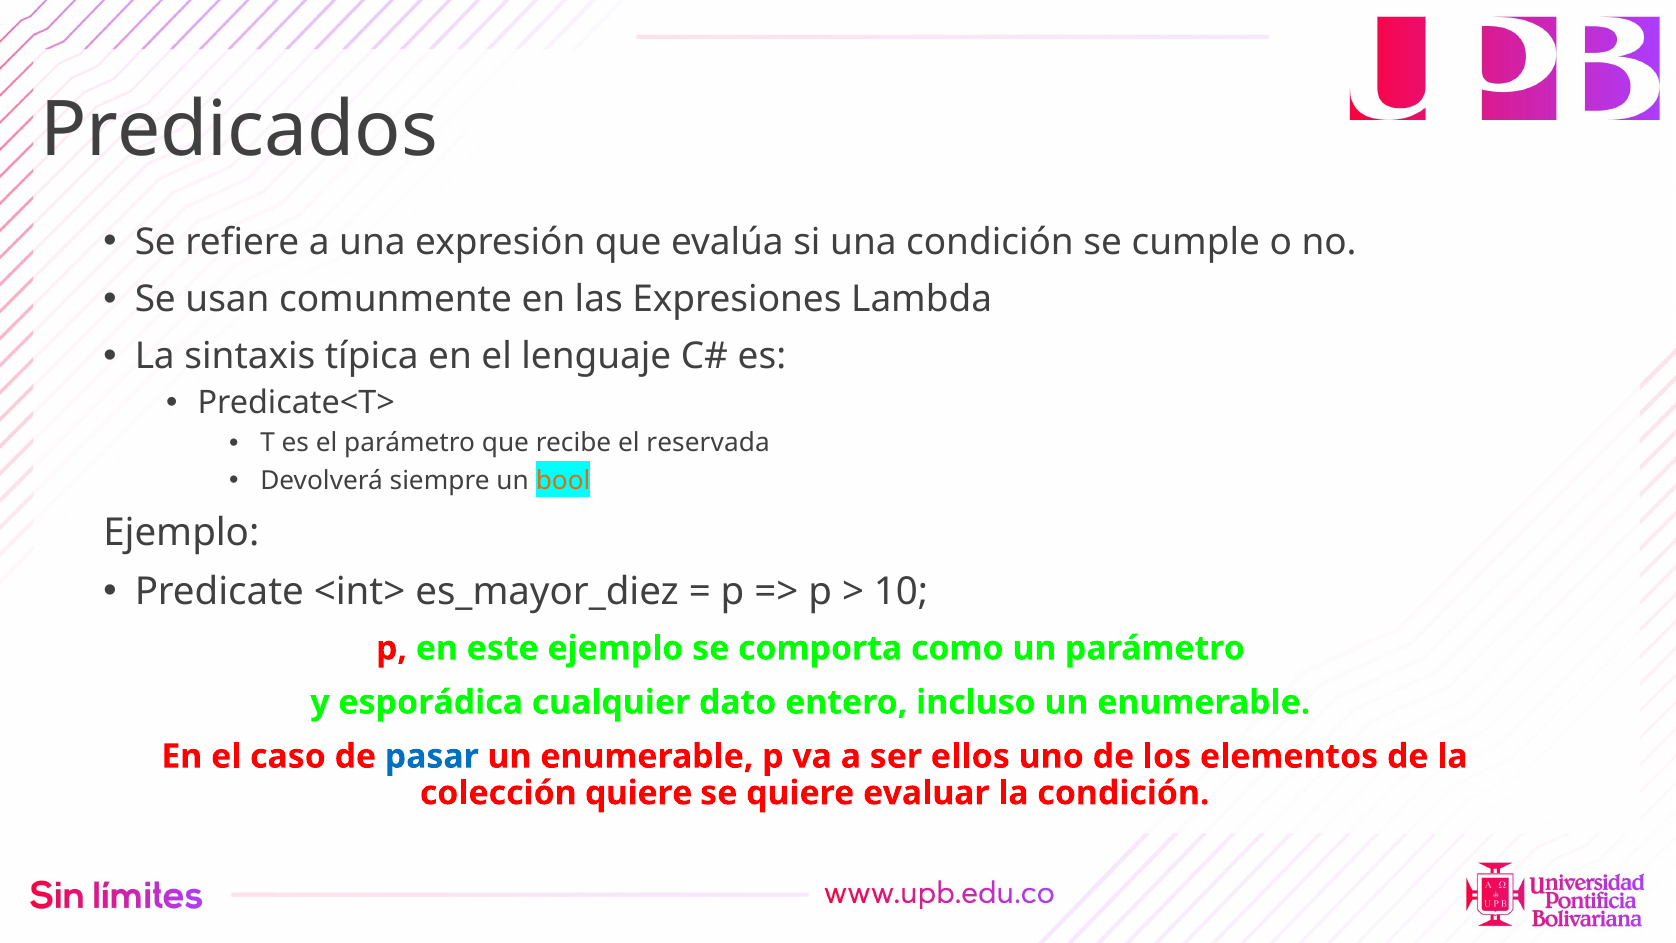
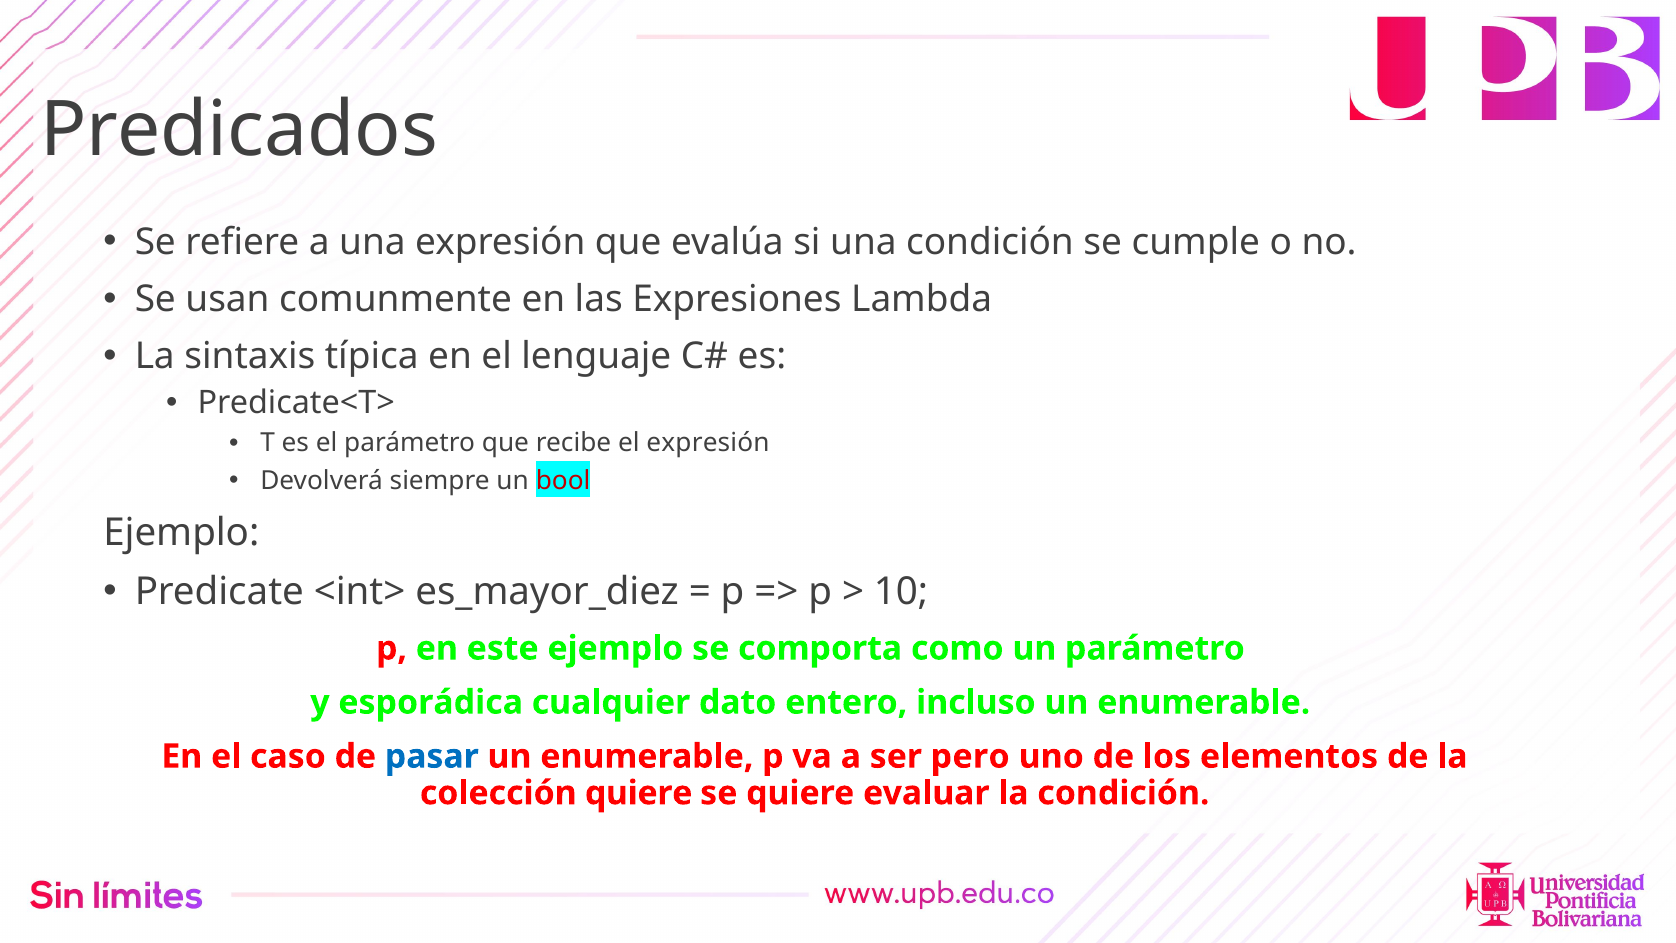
el reservada: reservada -> expresión
bool colour: orange -> red
ellos: ellos -> pero
